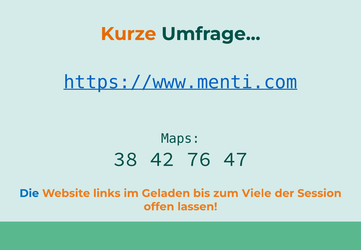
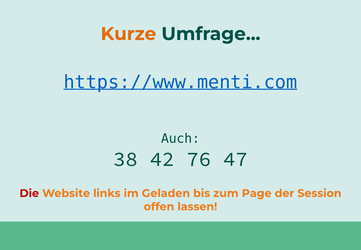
Maps: Maps -> Auch
Die colour: blue -> red
Viele: Viele -> Page
